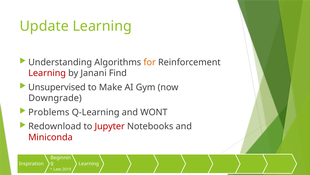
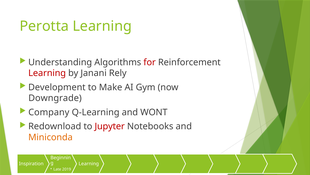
Update: Update -> Perotta
for colour: orange -> red
Find: Find -> Rely
Unsupervised: Unsupervised -> Development
Problems: Problems -> Company
Miniconda colour: red -> orange
